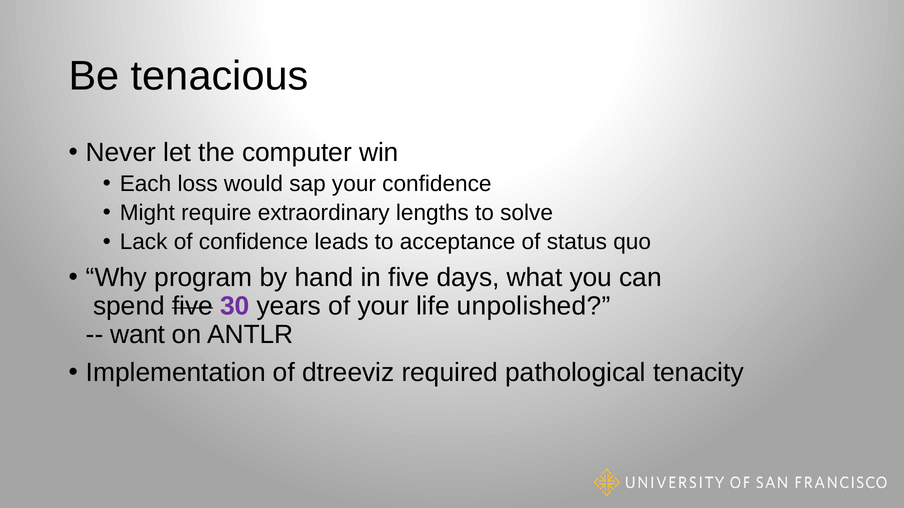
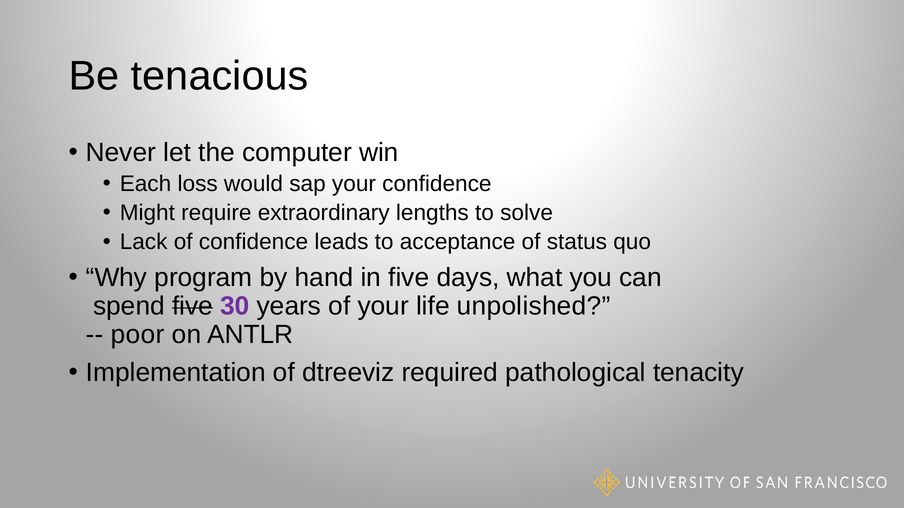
want: want -> poor
